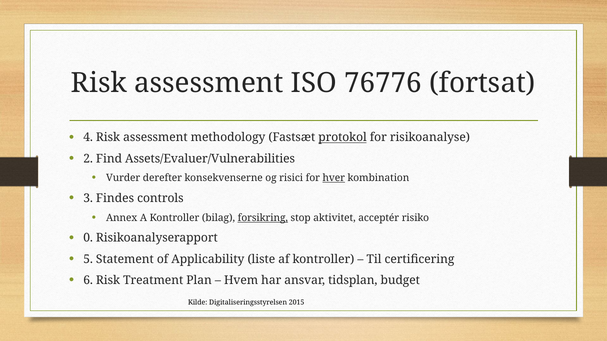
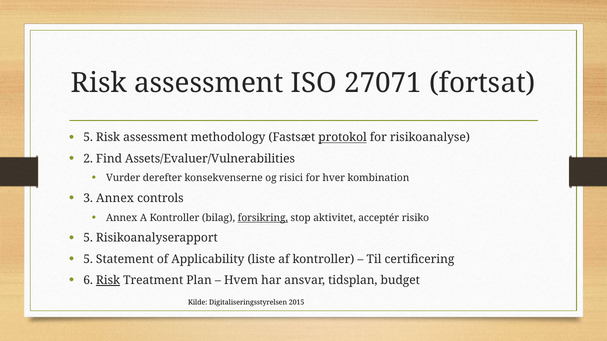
76776: 76776 -> 27071
4 at (88, 138): 4 -> 5
hver underline: present -> none
3 Findes: Findes -> Annex
0 at (88, 238): 0 -> 5
Risk at (108, 281) underline: none -> present
